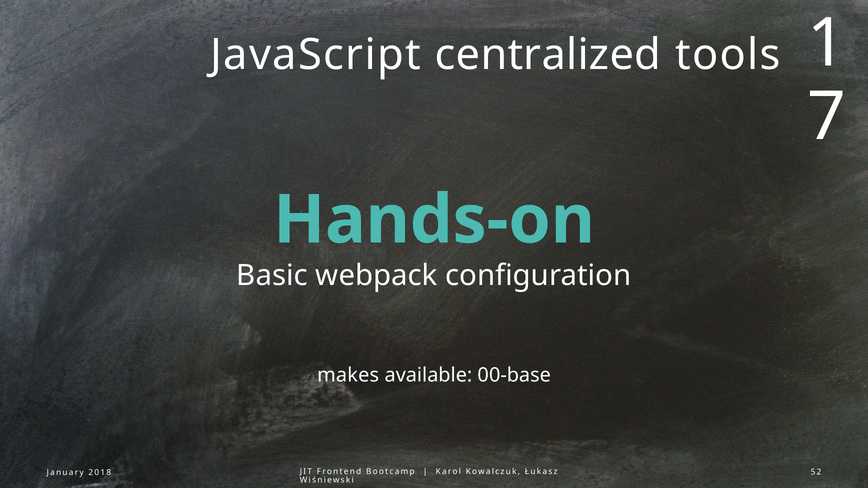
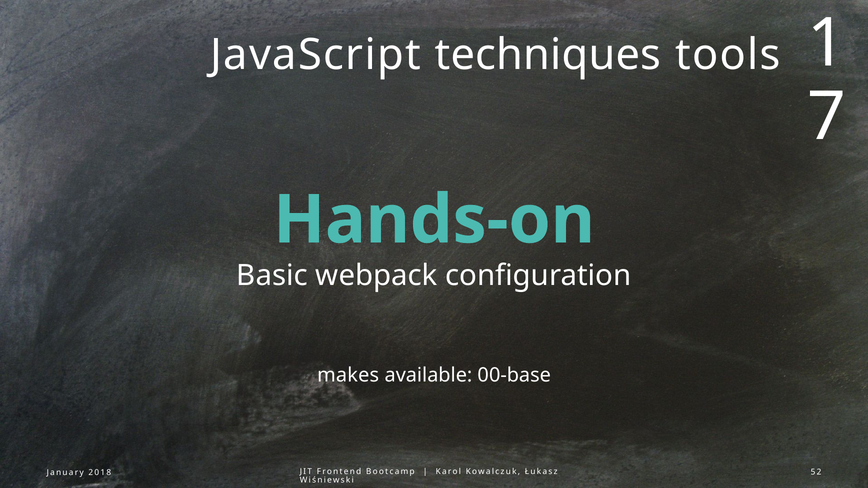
centralized: centralized -> techniques
